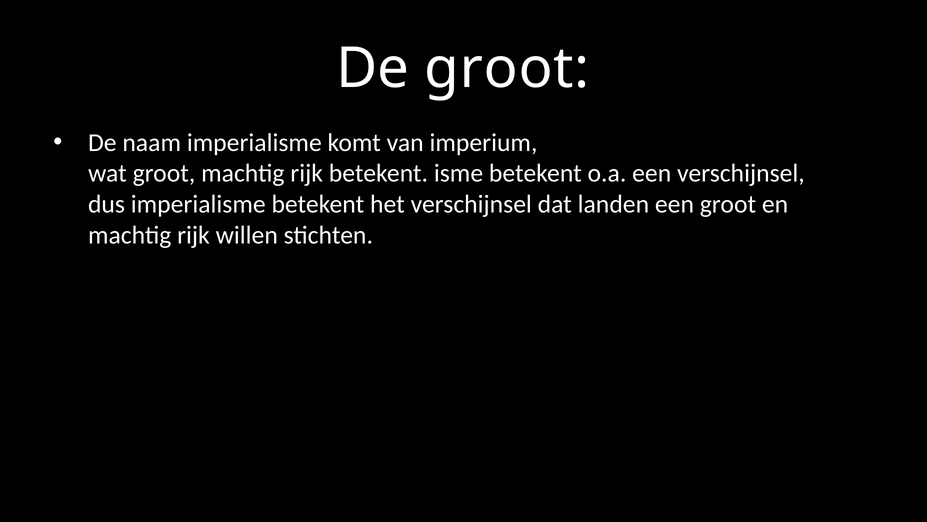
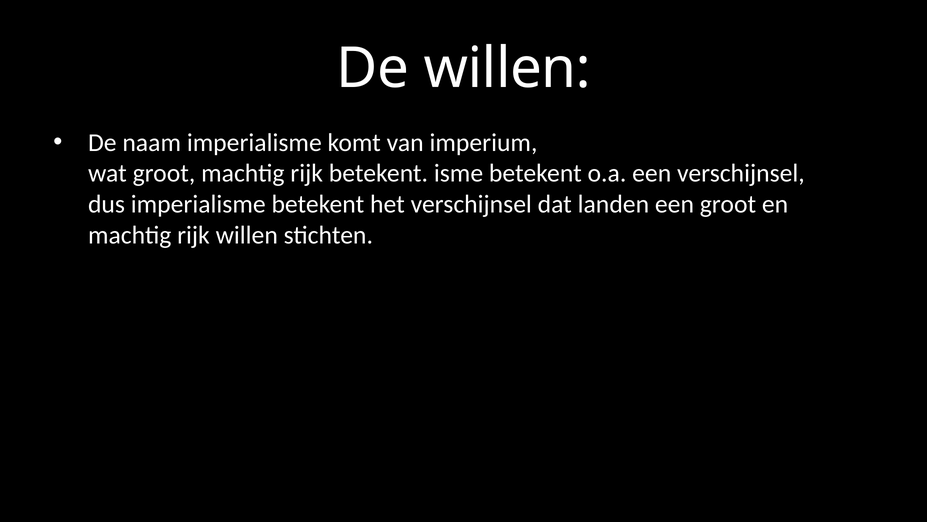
De groot: groot -> willen
